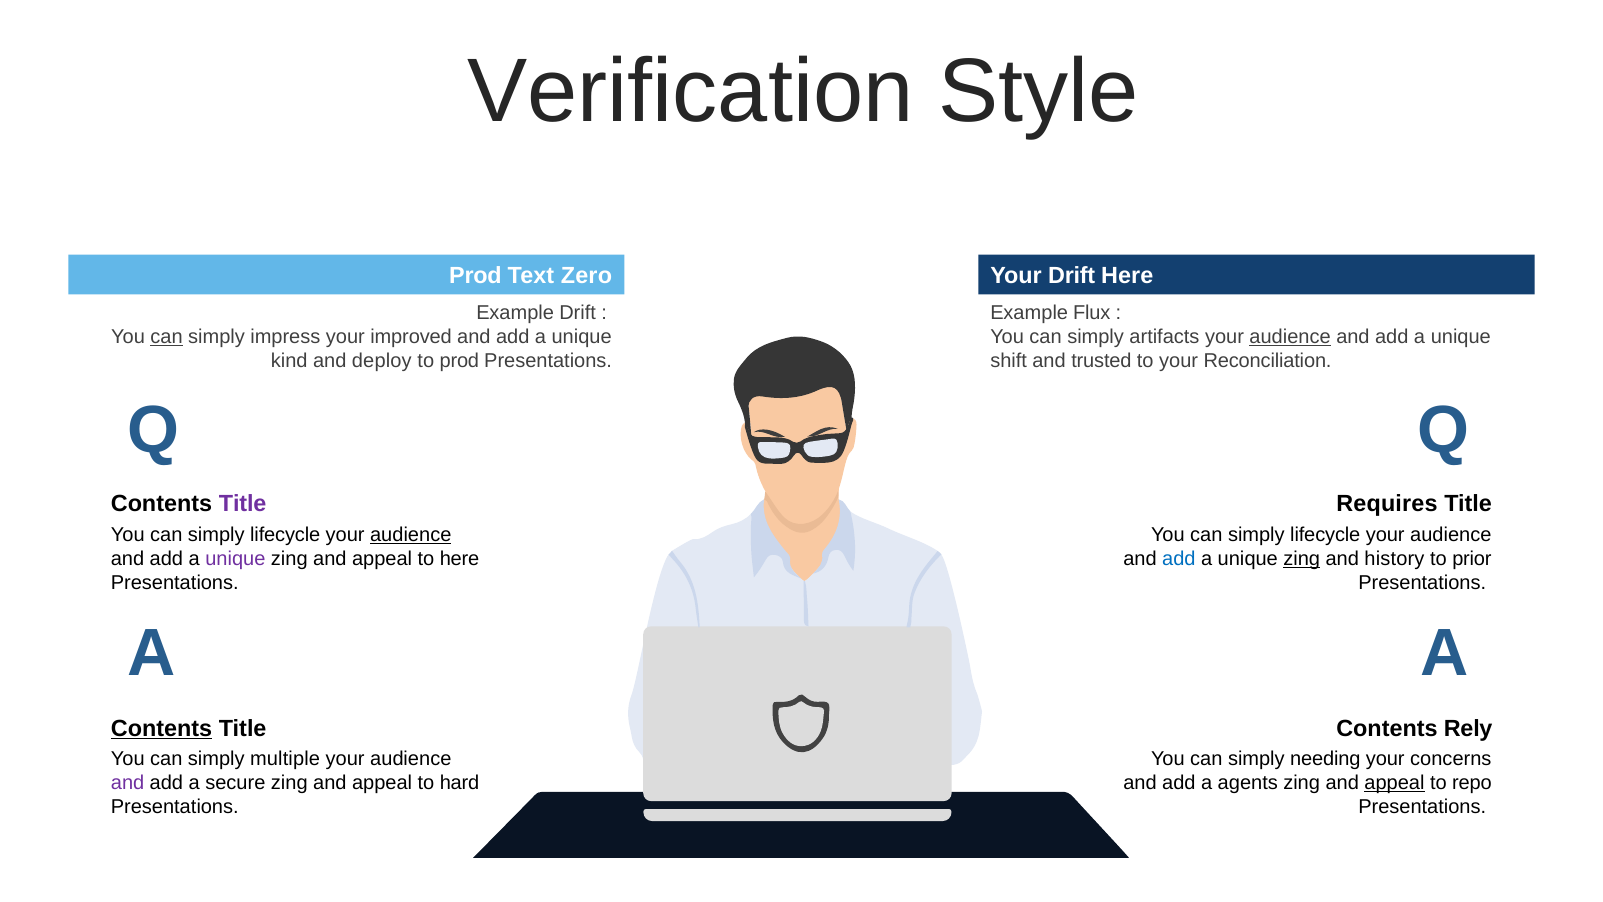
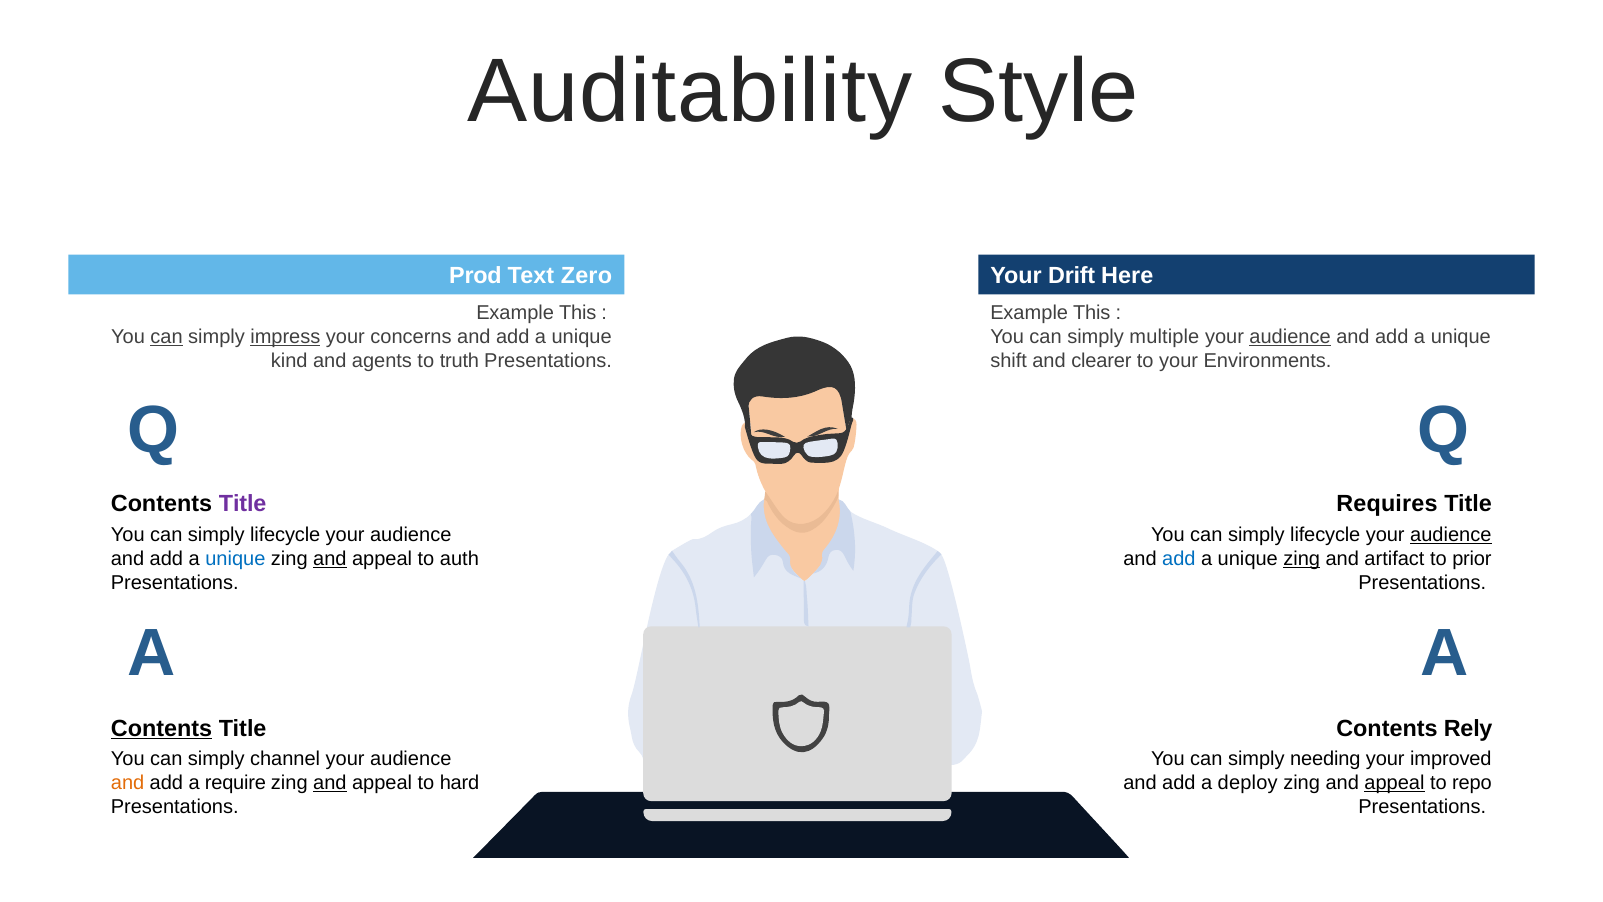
Verification: Verification -> Auditability
Drift at (578, 313): Drift -> This
Flux at (1092, 313): Flux -> This
impress underline: none -> present
improved: improved -> concerns
artifacts: artifacts -> multiple
deploy: deploy -> agents
to prod: prod -> truth
trusted: trusted -> clearer
Reconciliation: Reconciliation -> Environments
audience at (411, 534) underline: present -> none
audience at (1451, 534) underline: none -> present
unique at (235, 558) colour: purple -> blue
and at (330, 558) underline: none -> present
to here: here -> auth
history: history -> artifact
multiple: multiple -> channel
concerns: concerns -> improved
and at (128, 783) colour: purple -> orange
secure: secure -> require
and at (330, 783) underline: none -> present
agents: agents -> deploy
